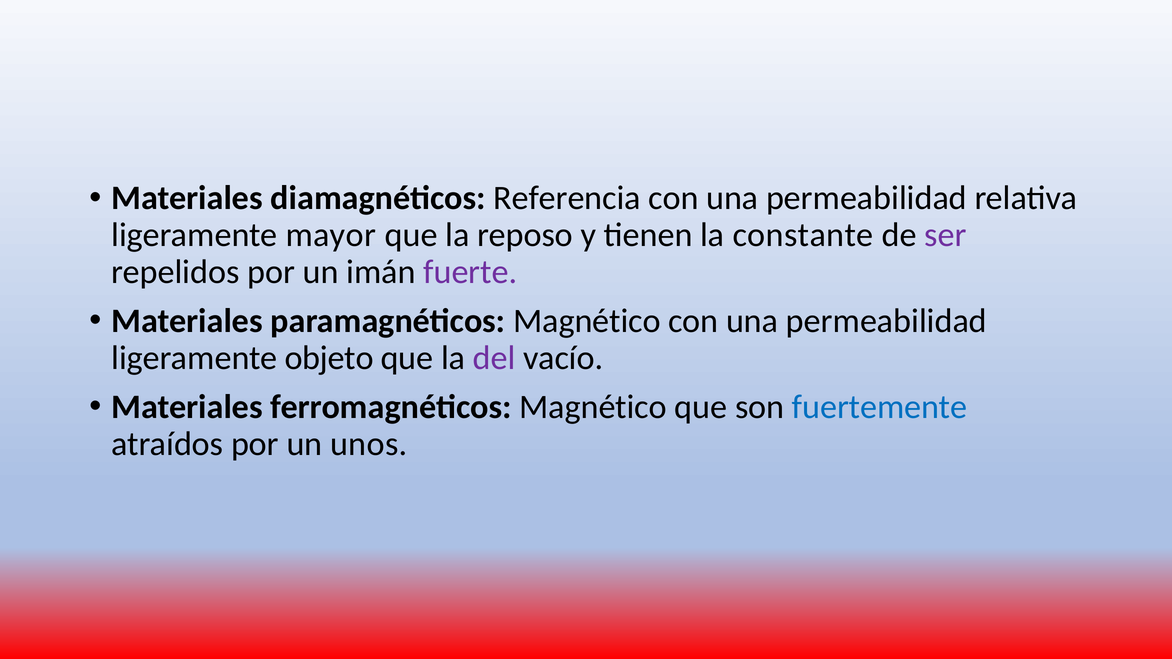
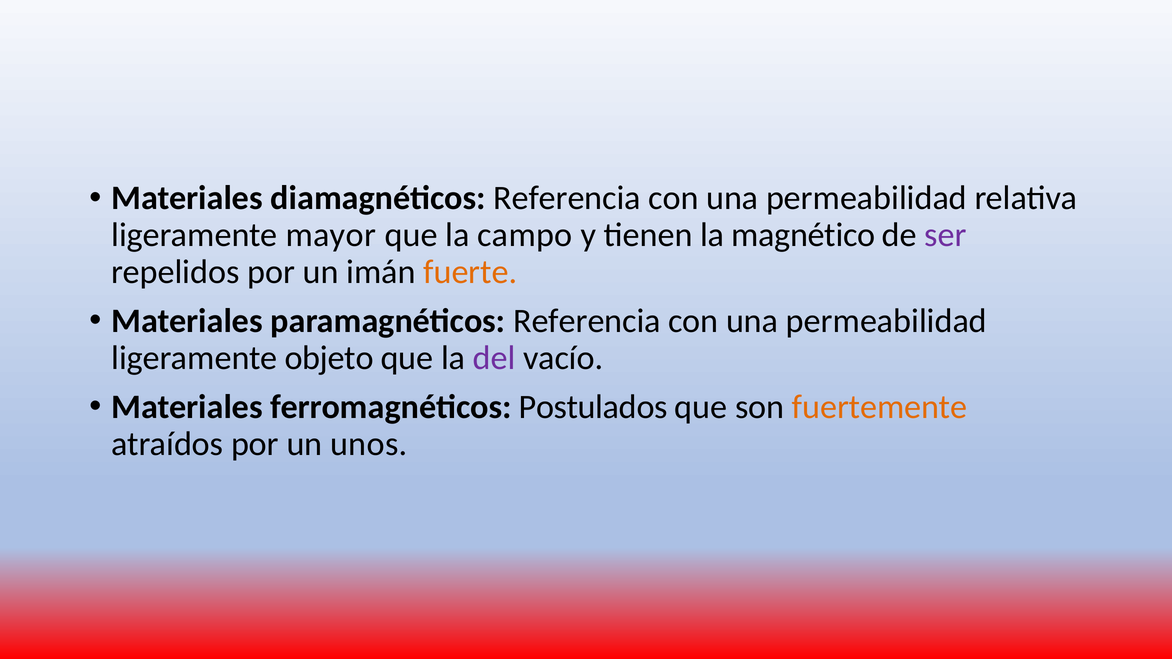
reposo: reposo -> campo
constante: constante -> magnético
fuerte colour: purple -> orange
paramagnéticos Magnético: Magnético -> Referencia
ferromagnéticos Magnético: Magnético -> Postulados
fuertemente colour: blue -> orange
